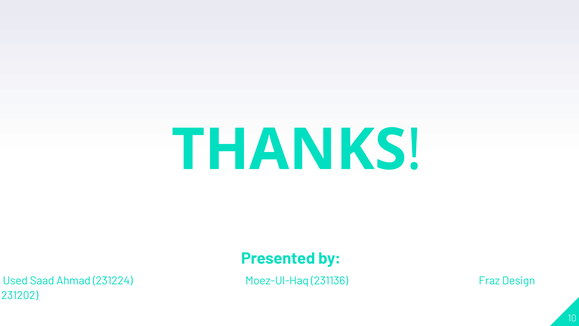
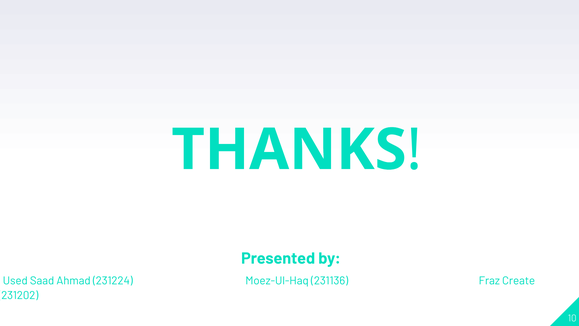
Design: Design -> Create
